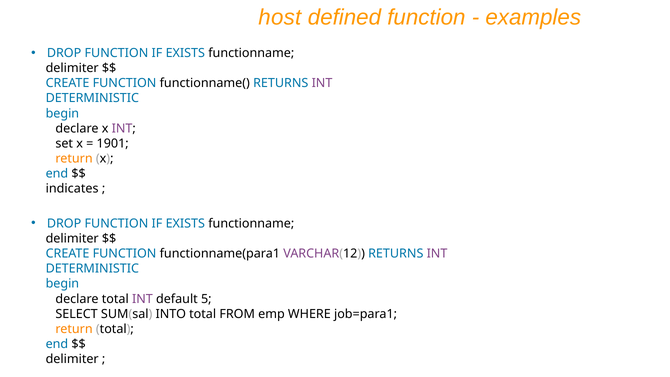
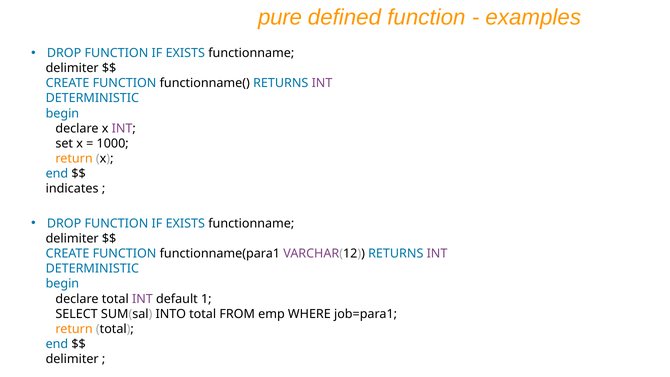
host: host -> pure
1901: 1901 -> 1000
5: 5 -> 1
